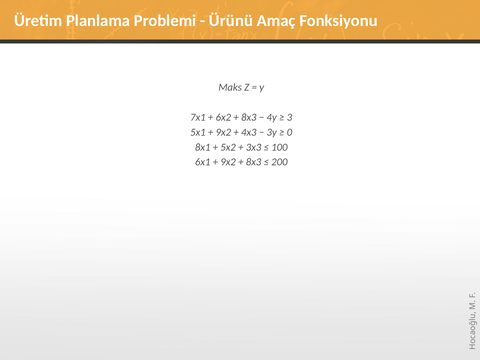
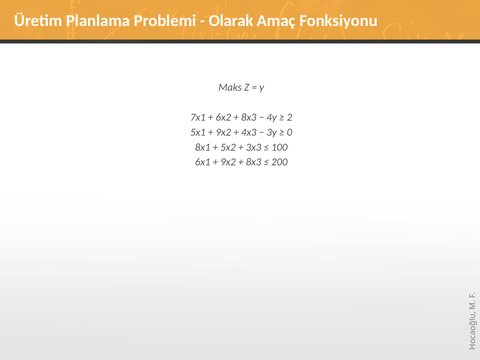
Ürünü: Ürünü -> Olarak
3: 3 -> 2
